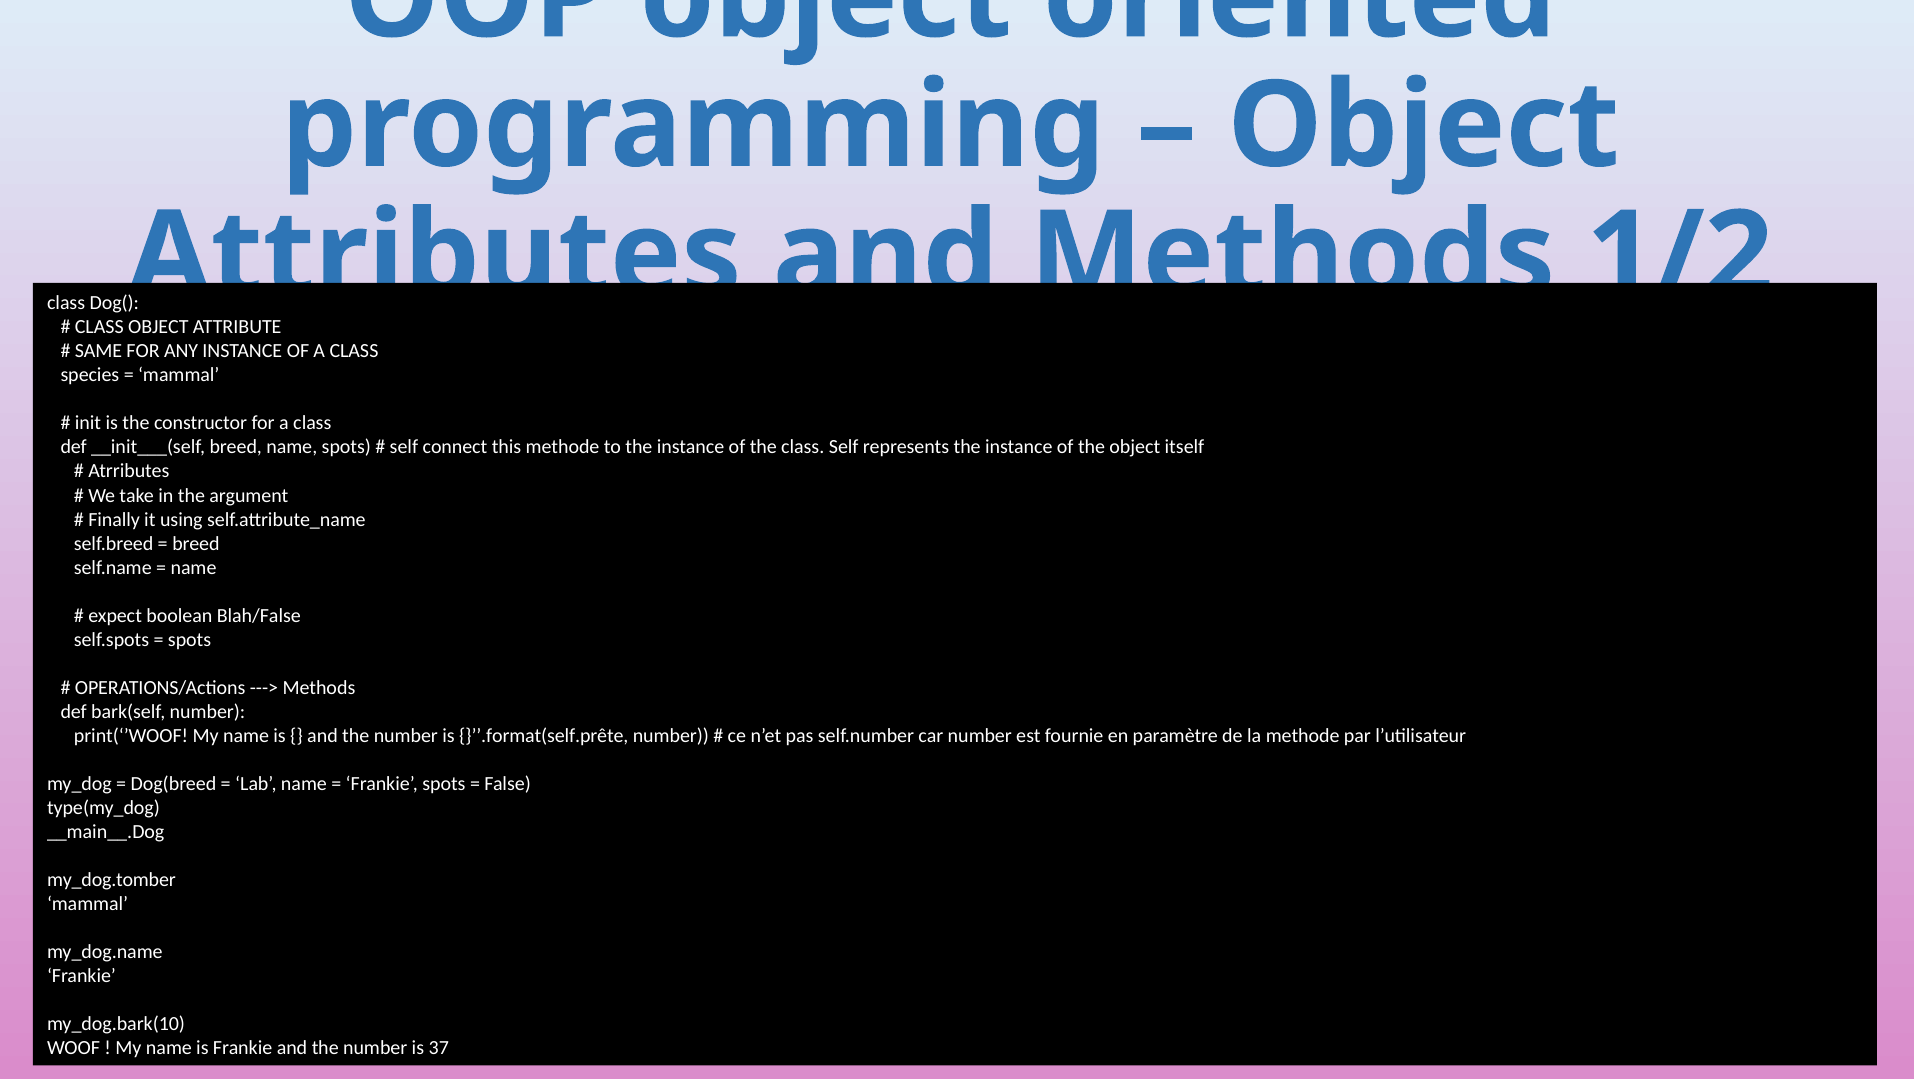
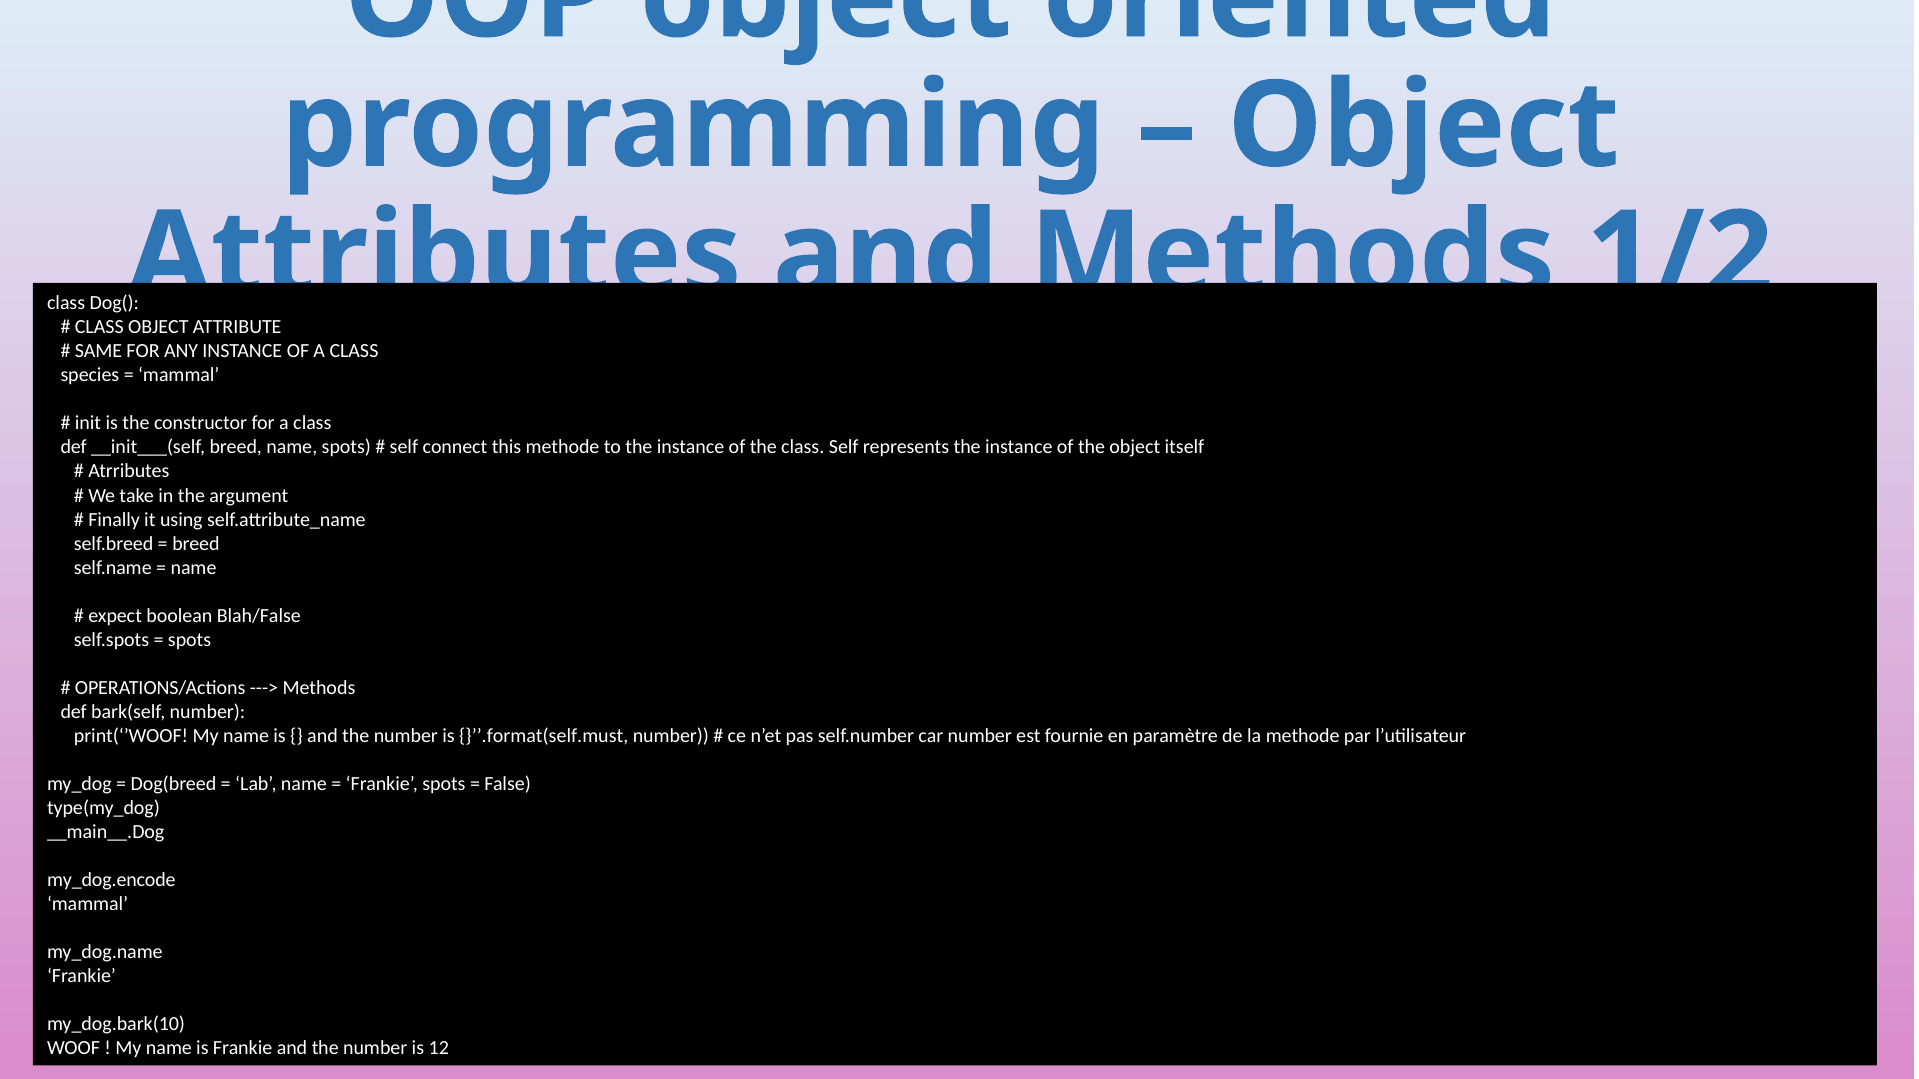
}’’.format(self.prête: }’’.format(self.prête -> }’’.format(self.must
my_dog.tomber: my_dog.tomber -> my_dog.encode
37: 37 -> 12
